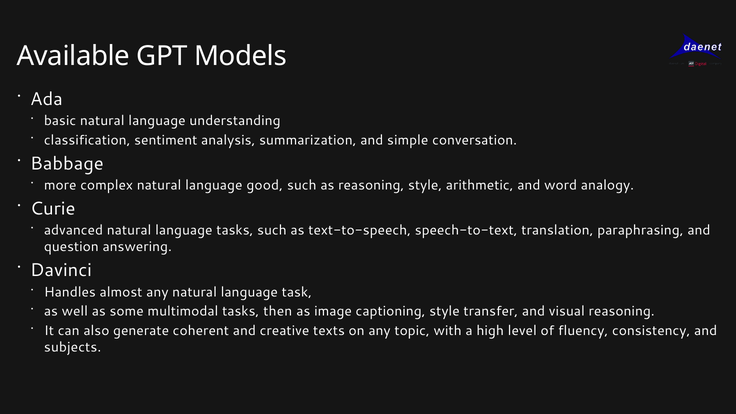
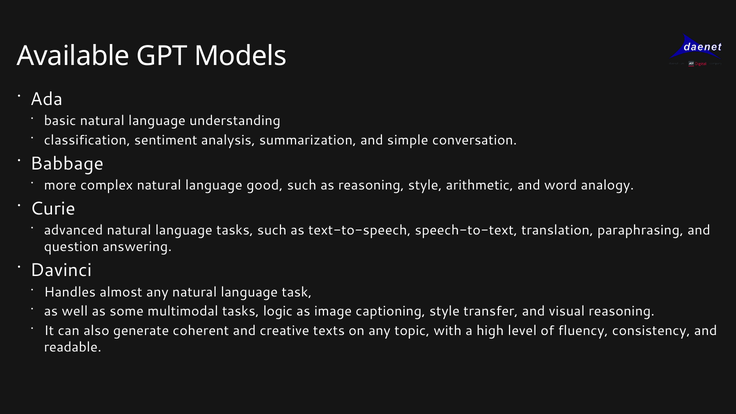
then: then -> logic
subjects: subjects -> readable
